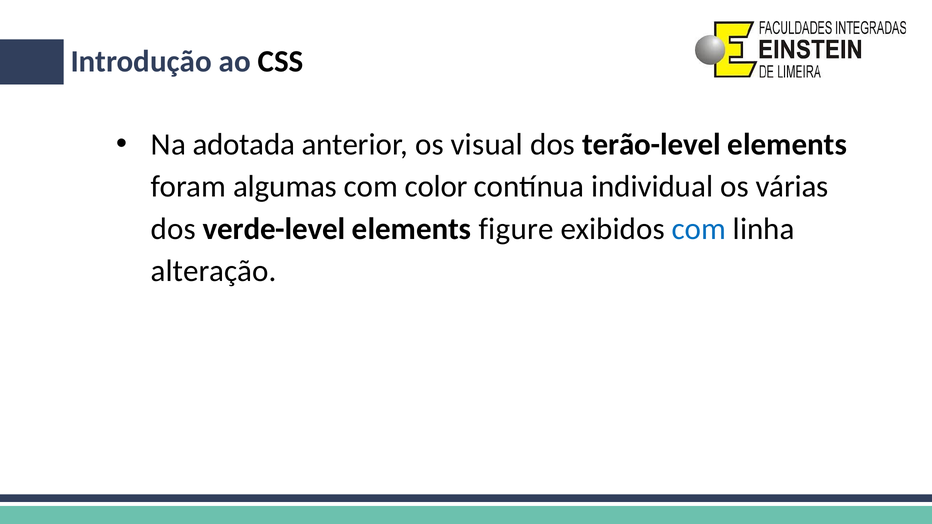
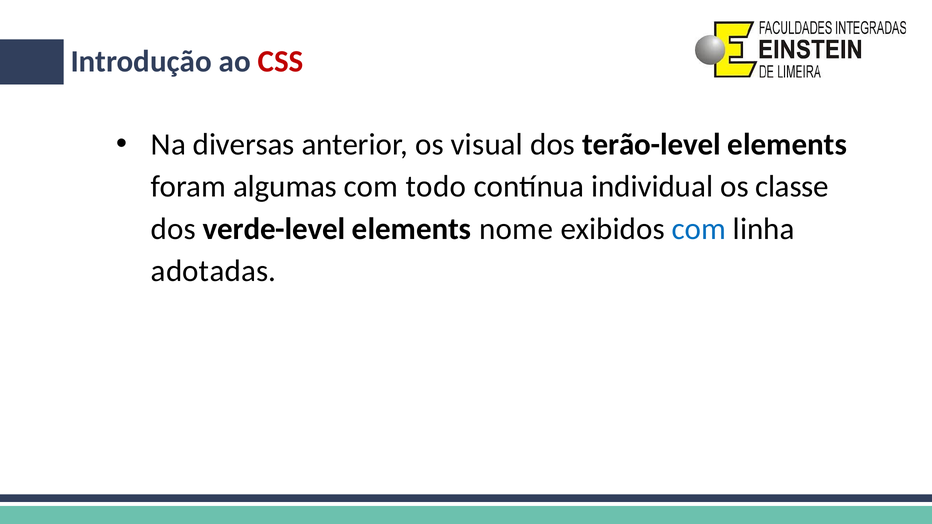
CSS colour: black -> red
adotada: adotada -> diversas
color: color -> todo
várias: várias -> classe
figure: figure -> nome
alteração: alteração -> adotadas
